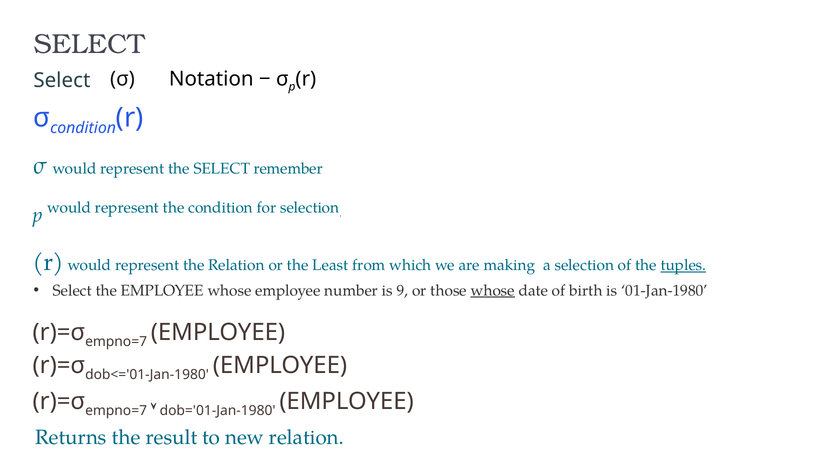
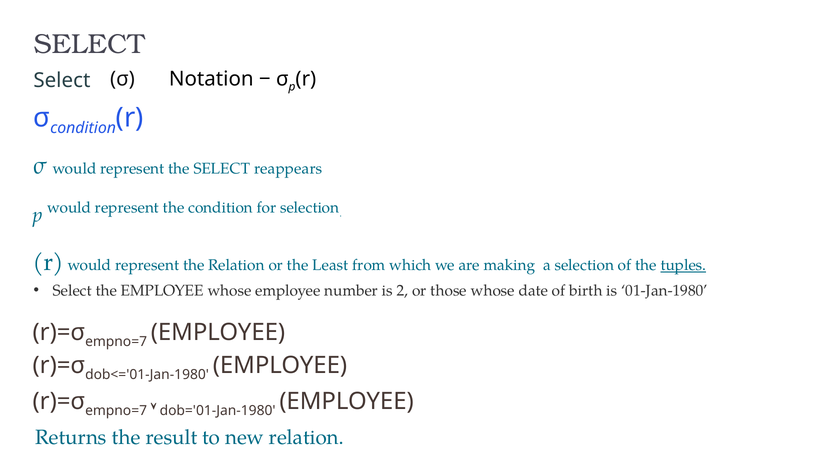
remember: remember -> reappears
9: 9 -> 2
whose at (493, 290) underline: present -> none
